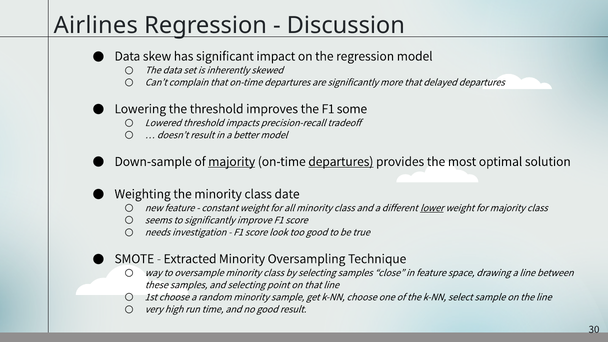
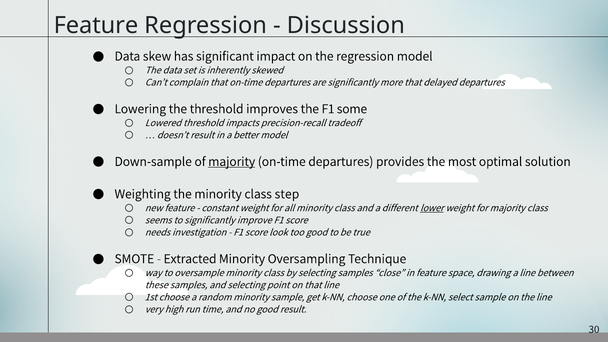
Airlines at (96, 26): Airlines -> Feature
departures at (341, 161) underline: present -> none
date: date -> step
